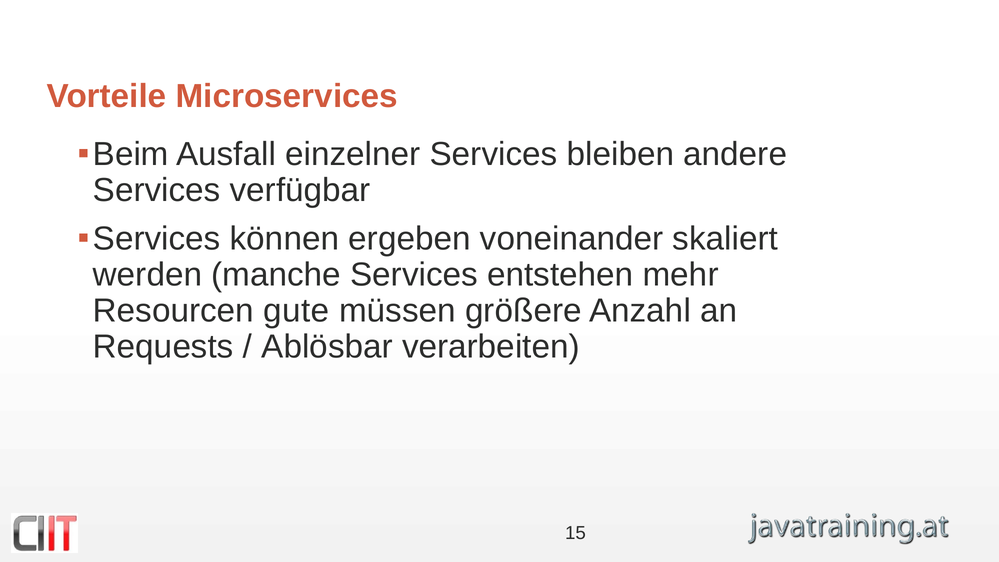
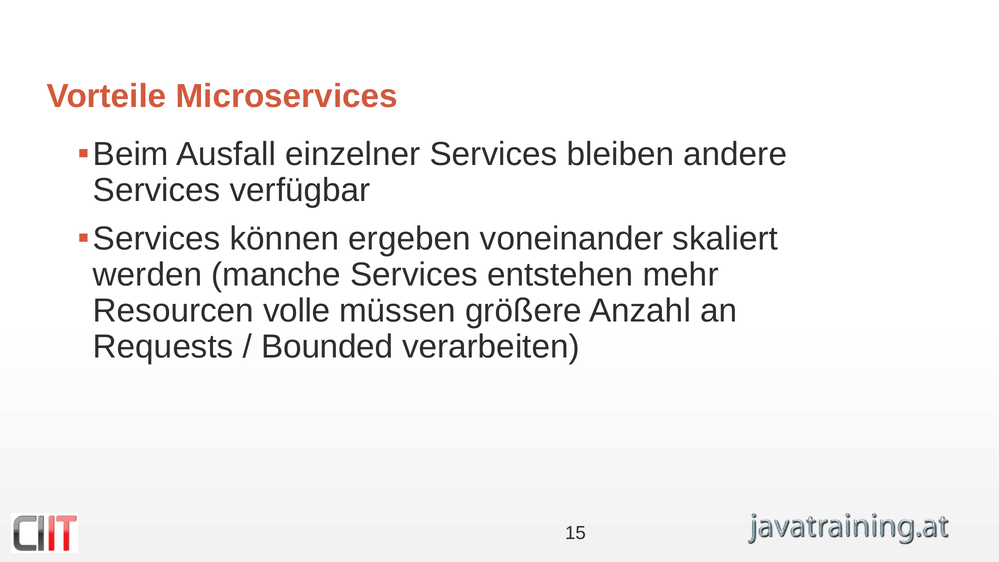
gute: gute -> volle
Ablösbar: Ablösbar -> Bounded
